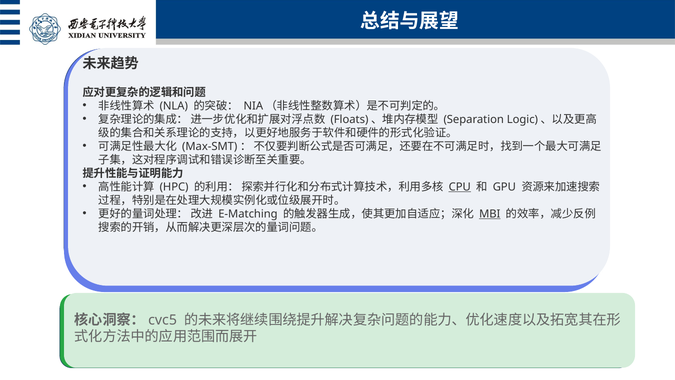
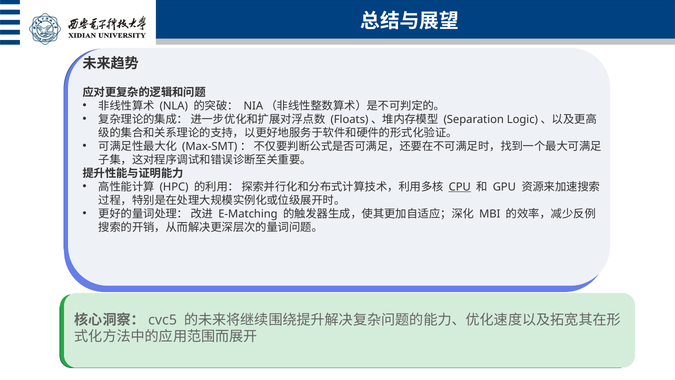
MBI underline: present -> none
